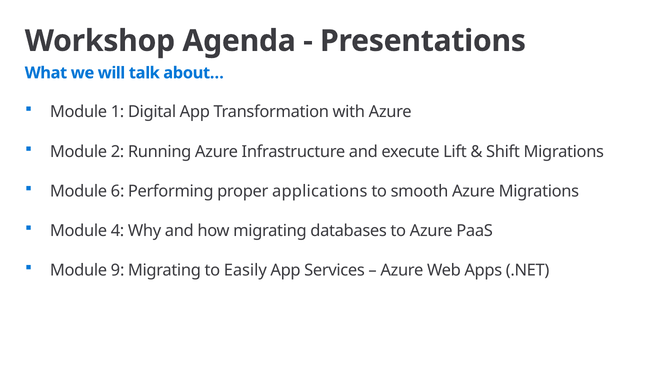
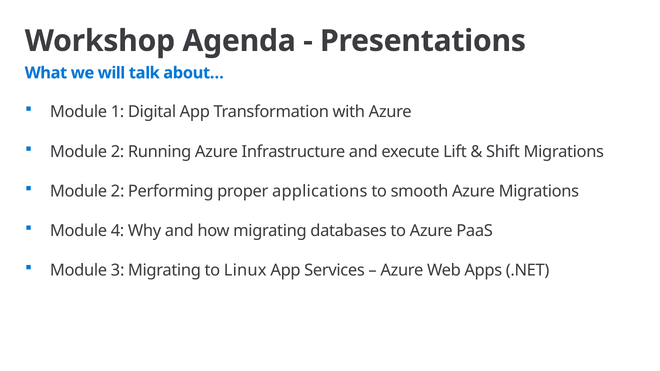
6 at (118, 191): 6 -> 2
9: 9 -> 3
Easily: Easily -> Linux
